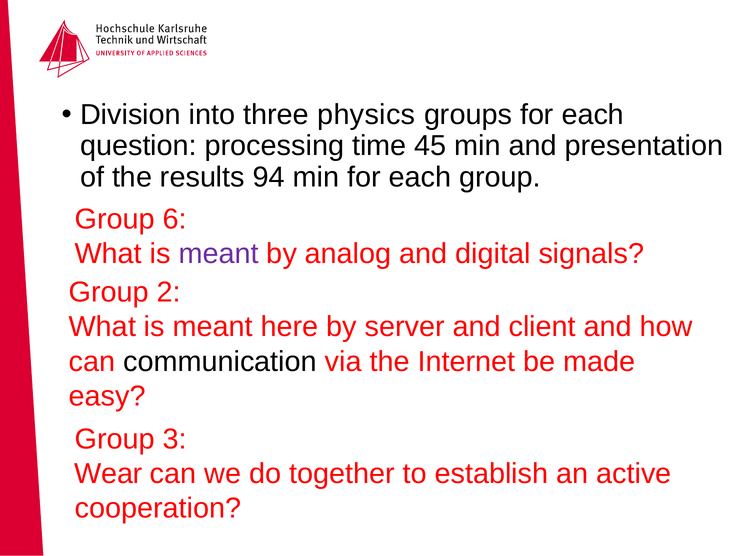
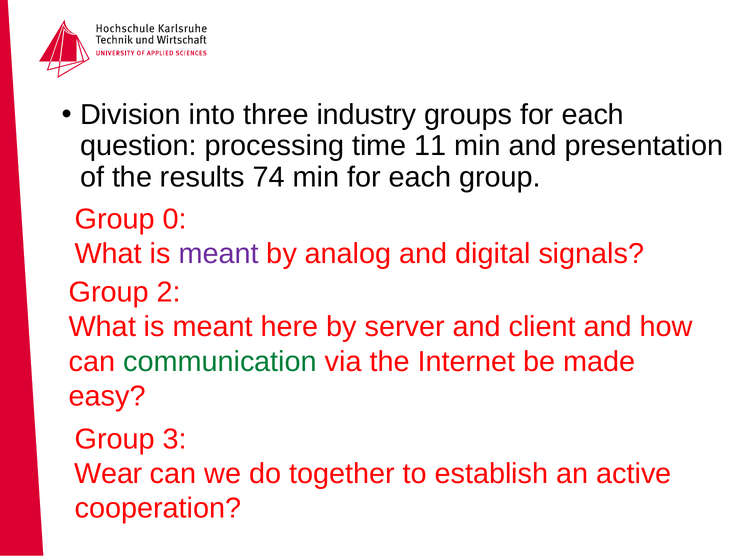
physics: physics -> industry
45: 45 -> 11
94: 94 -> 74
6: 6 -> 0
communication colour: black -> green
